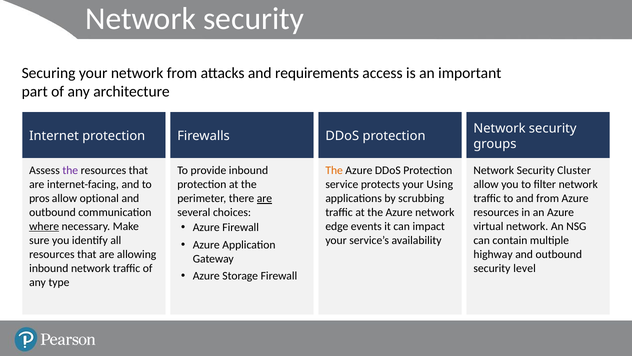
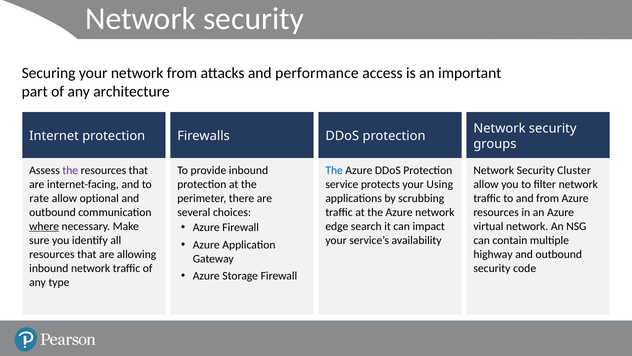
requirements: requirements -> performance
The at (334, 170) colour: orange -> blue
pros: pros -> rate
are at (264, 198) underline: present -> none
events: events -> search
level: level -> code
